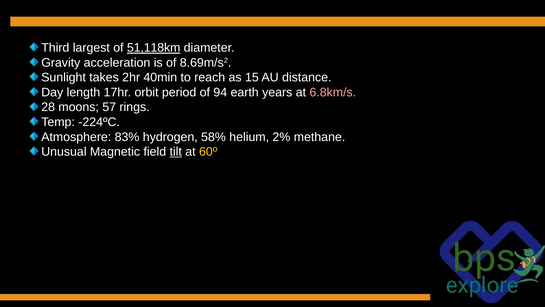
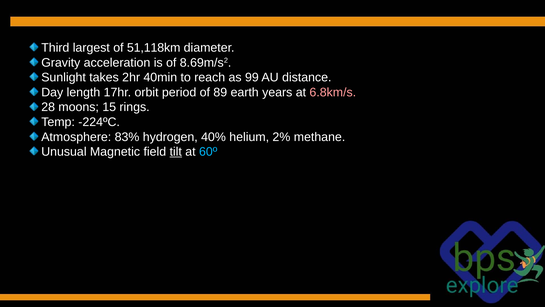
51,118km underline: present -> none
15: 15 -> 99
94: 94 -> 89
57: 57 -> 15
58%: 58% -> 40%
60º colour: yellow -> light blue
